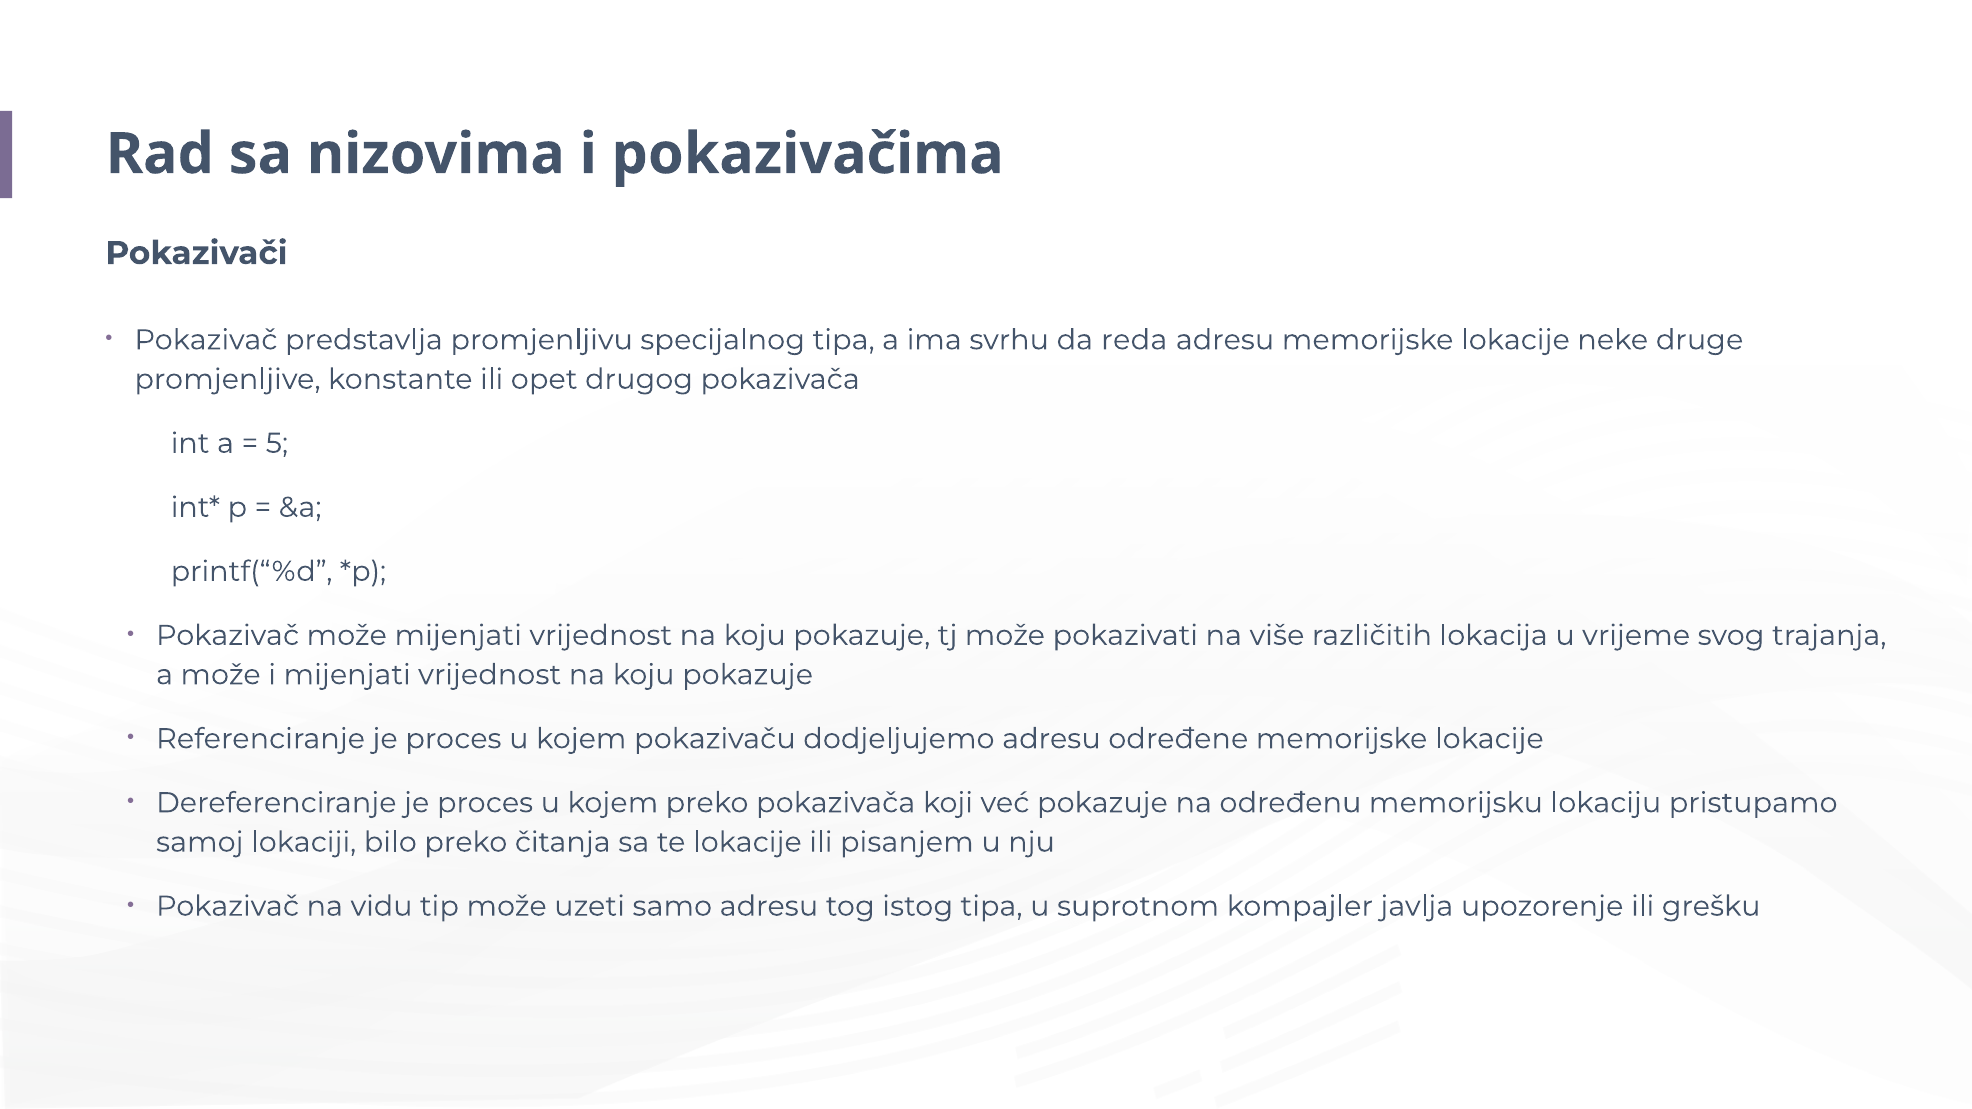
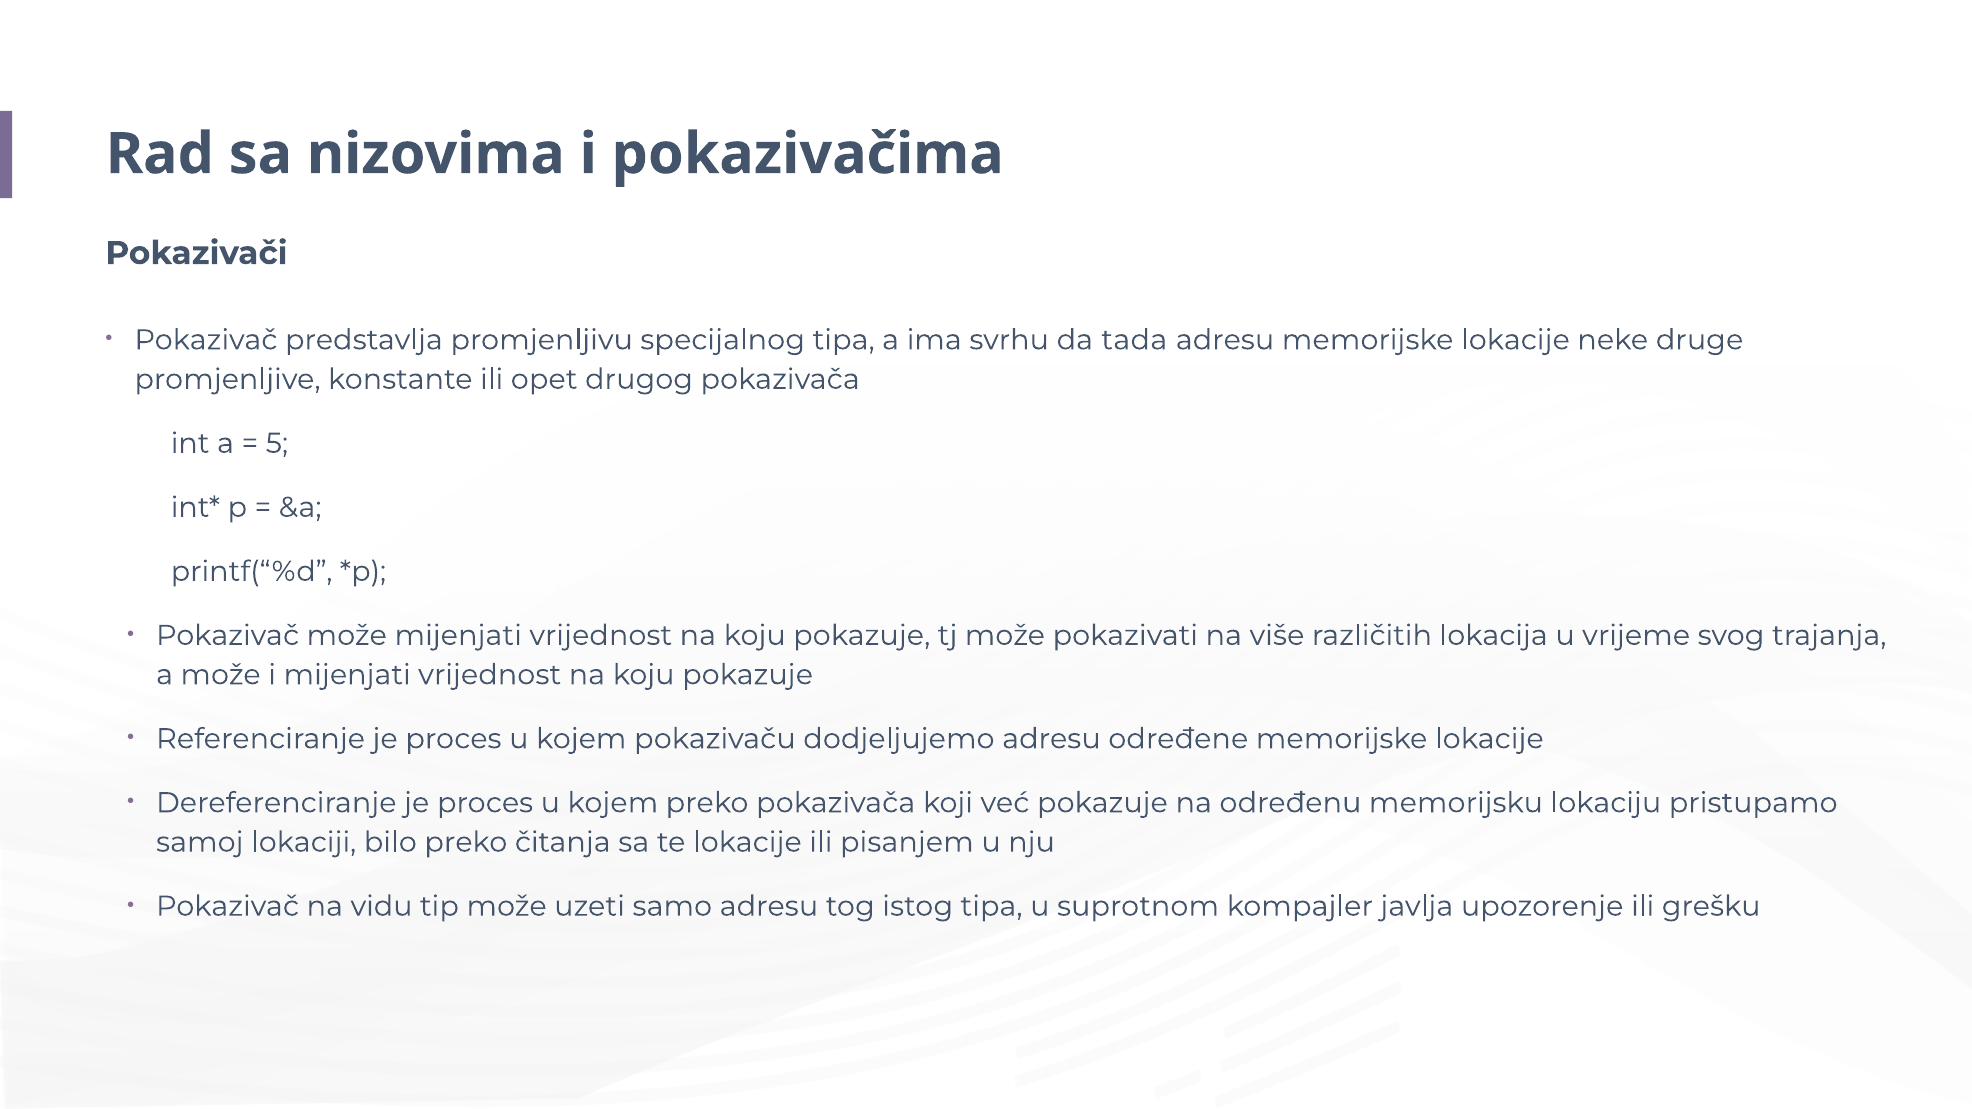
reda: reda -> tada
